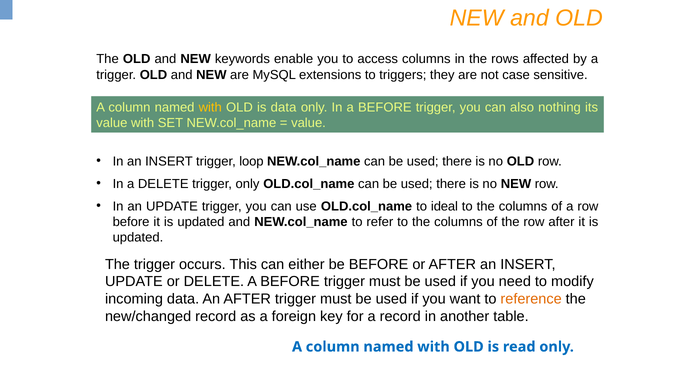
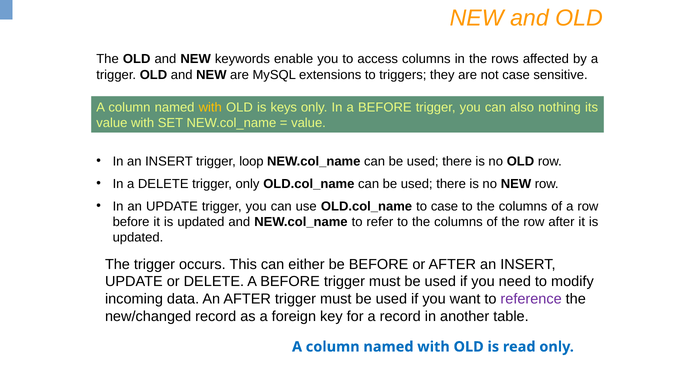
is data: data -> keys
to ideal: ideal -> case
reference colour: orange -> purple
